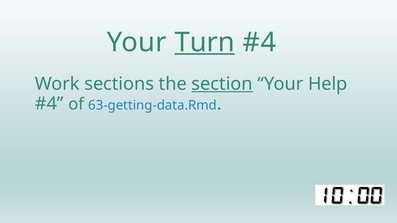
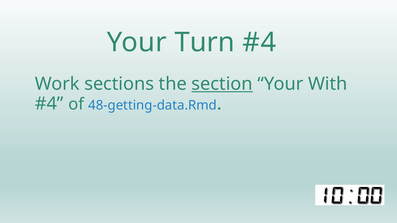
Turn underline: present -> none
Help: Help -> With
63-getting-data.Rmd: 63-getting-data.Rmd -> 48-getting-data.Rmd
